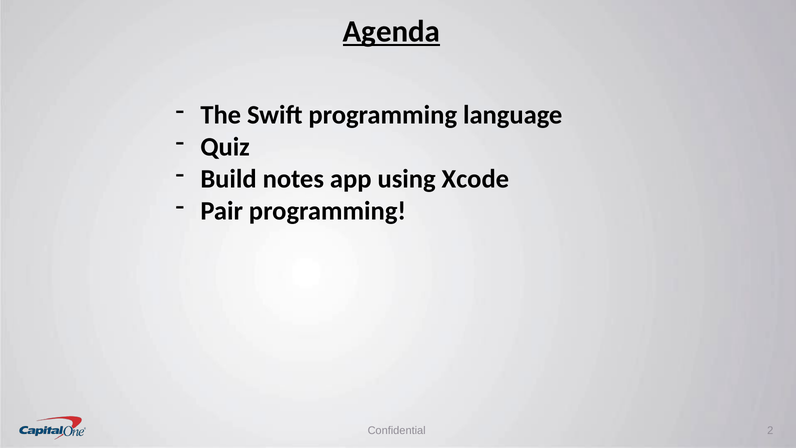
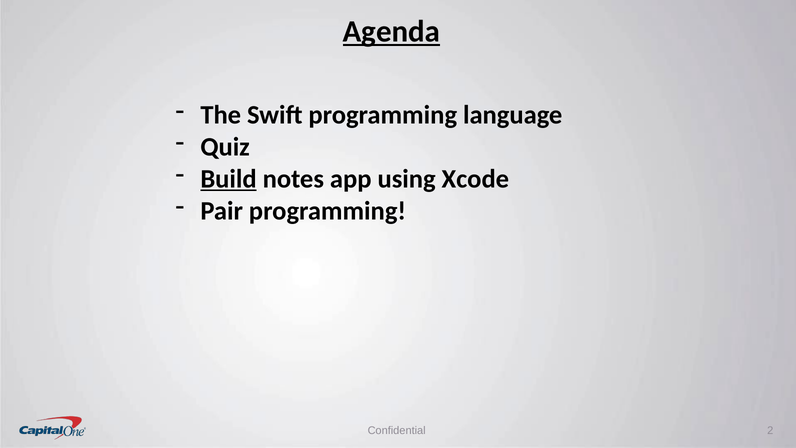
Build underline: none -> present
